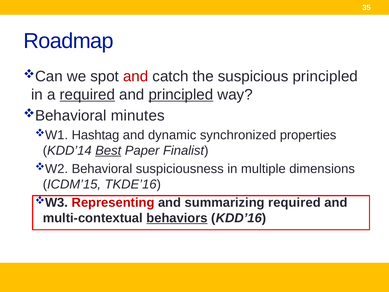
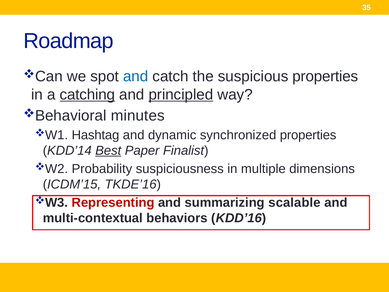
and at (136, 76) colour: red -> blue
suspicious principled: principled -> properties
a required: required -> catching
Behavioral: Behavioral -> Probability
summarizing required: required -> scalable
behaviors underline: present -> none
